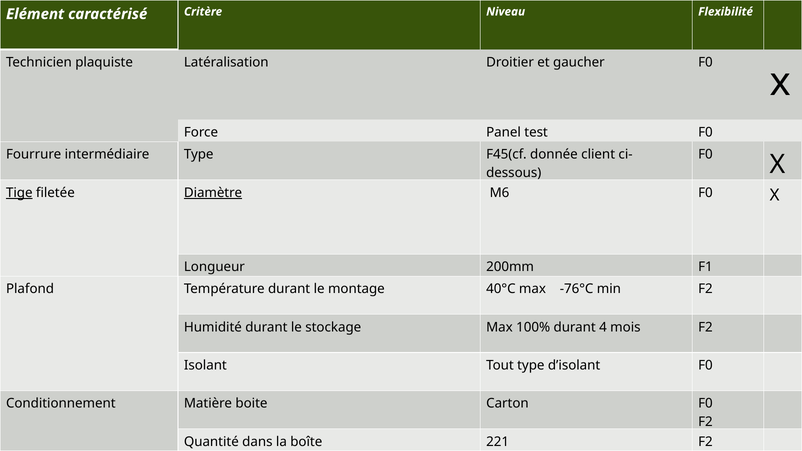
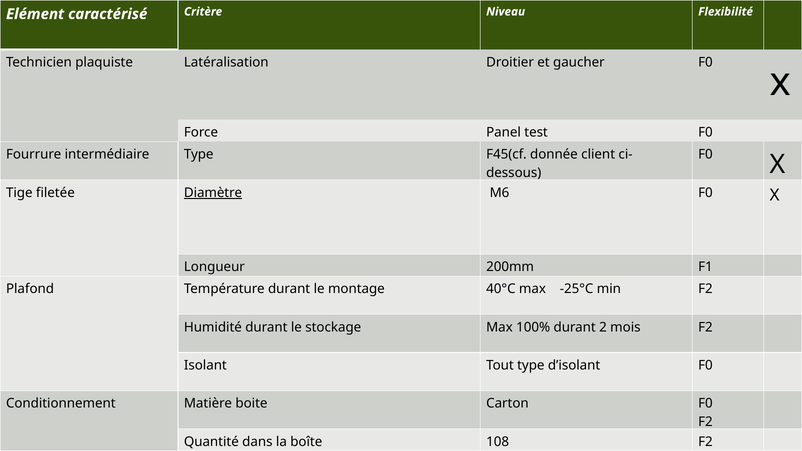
Tige underline: present -> none
-76°C: -76°C -> -25°C
4: 4 -> 2
221: 221 -> 108
